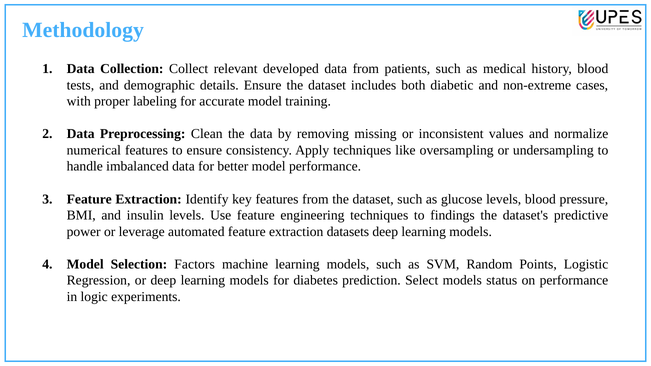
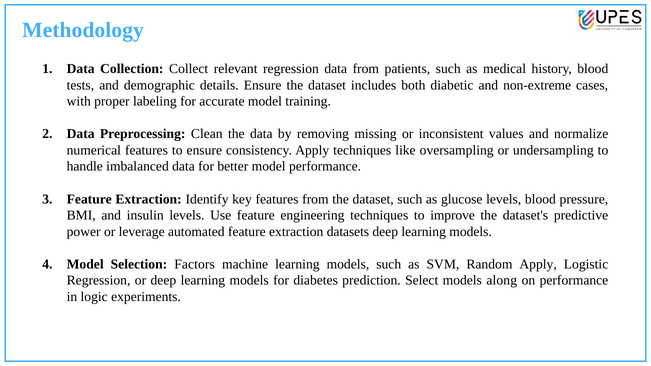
relevant developed: developed -> regression
findings: findings -> improve
Random Points: Points -> Apply
status: status -> along
